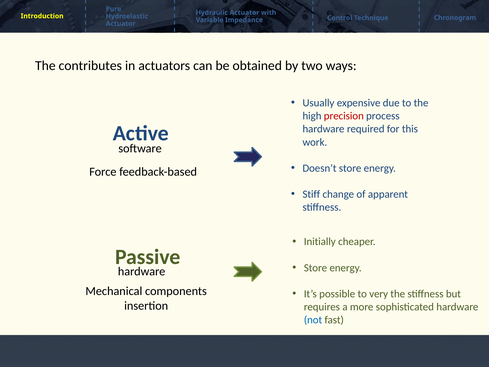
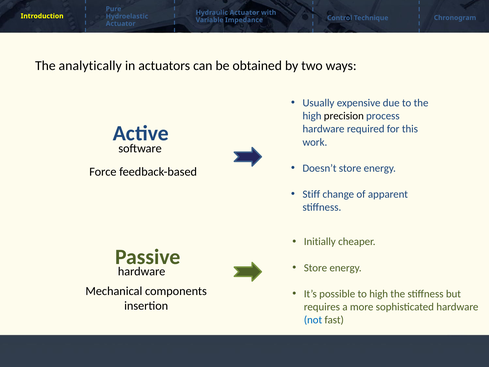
contributes: contributes -> analytically
precision colour: red -> black
to very: very -> high
